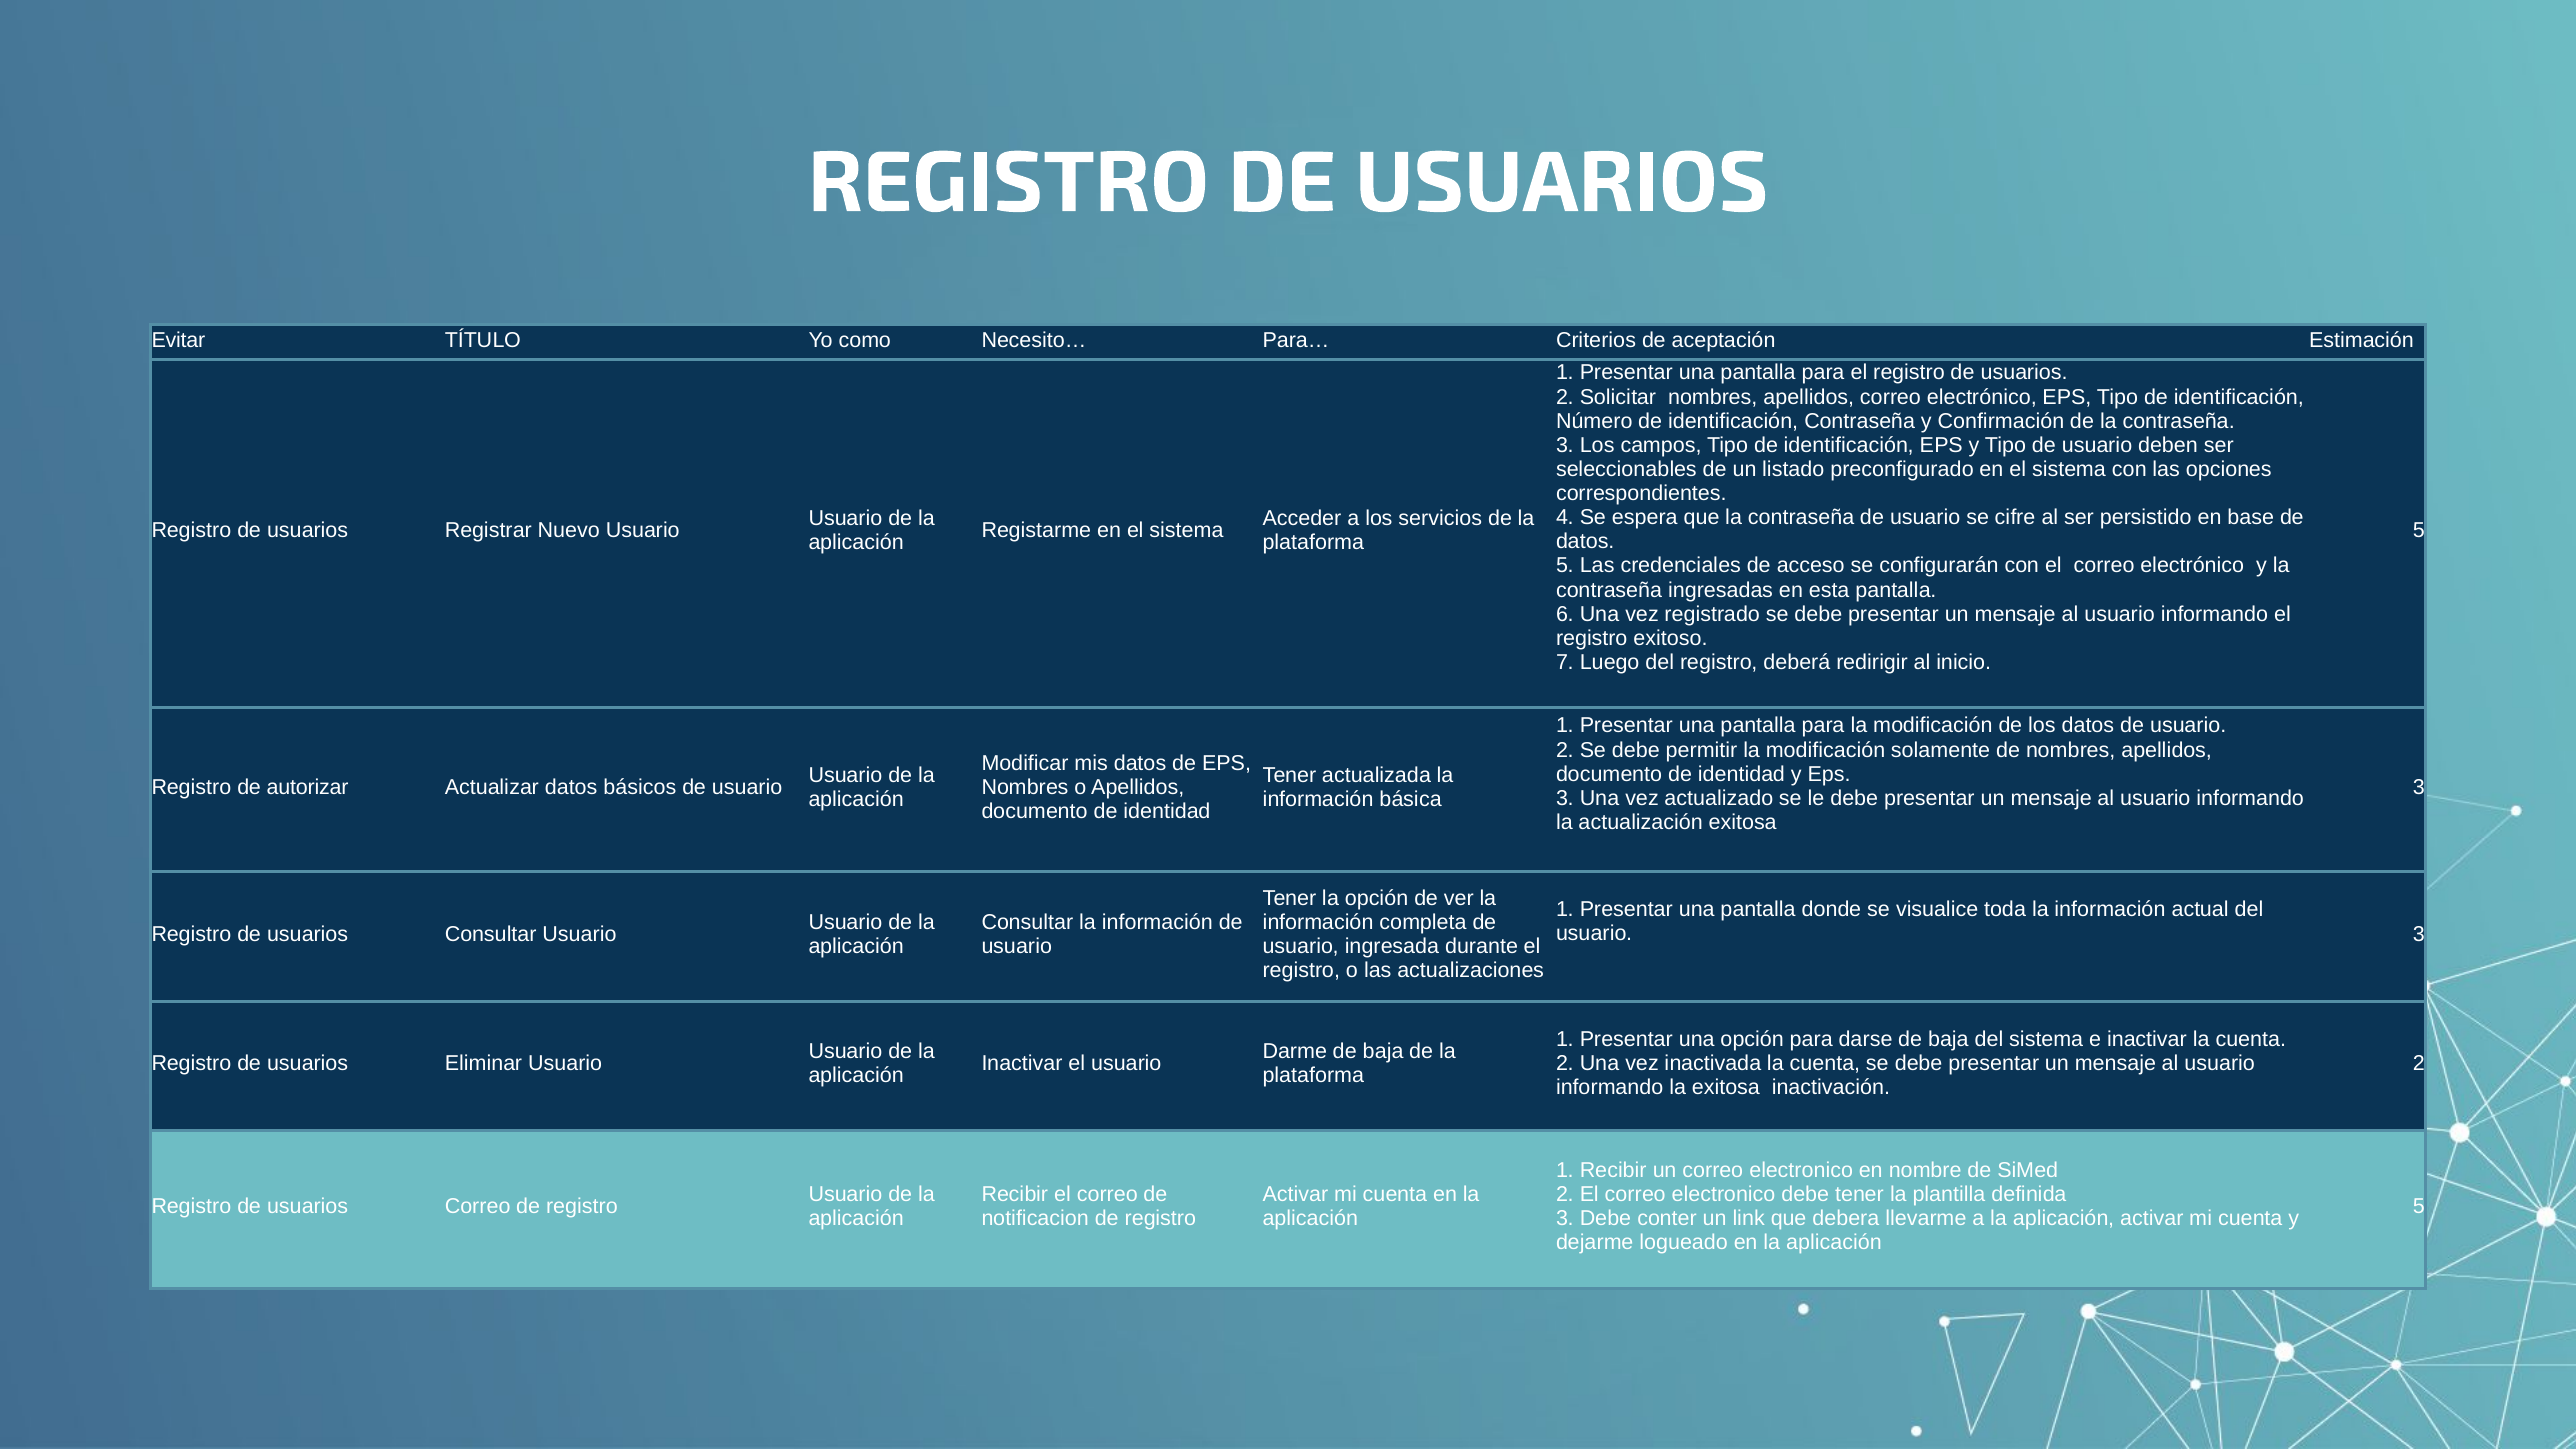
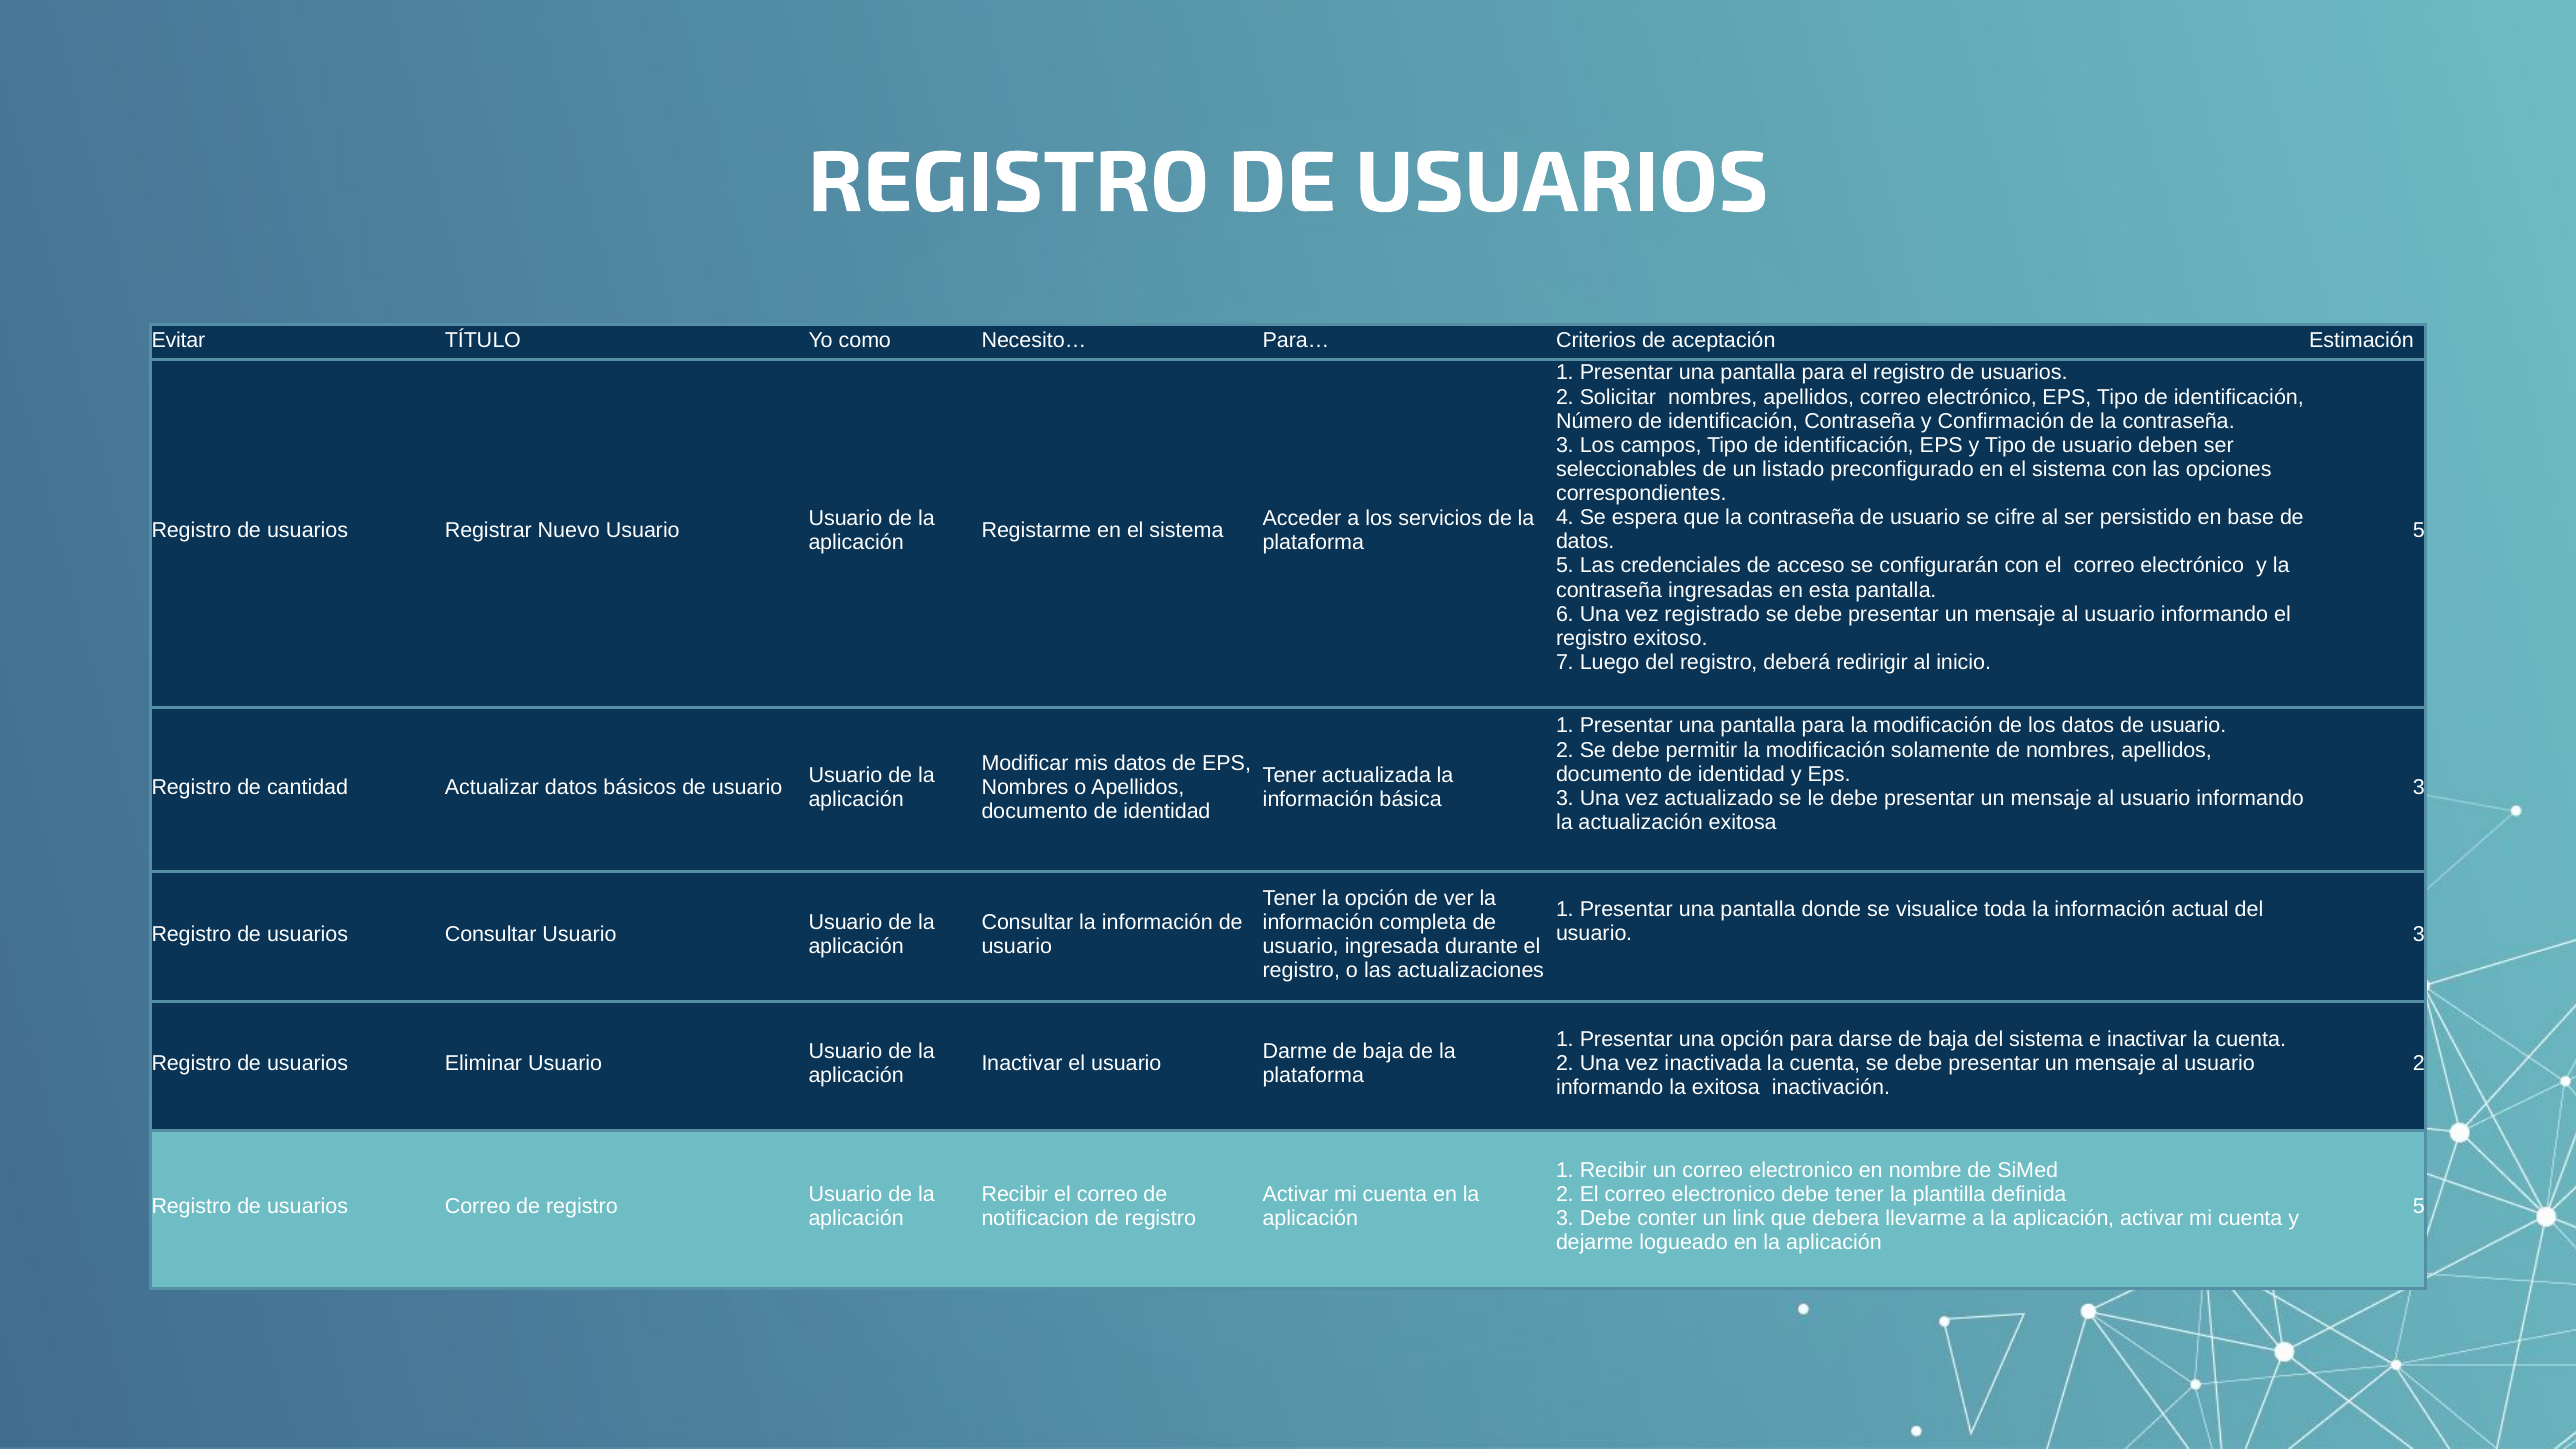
autorizar: autorizar -> cantidad
